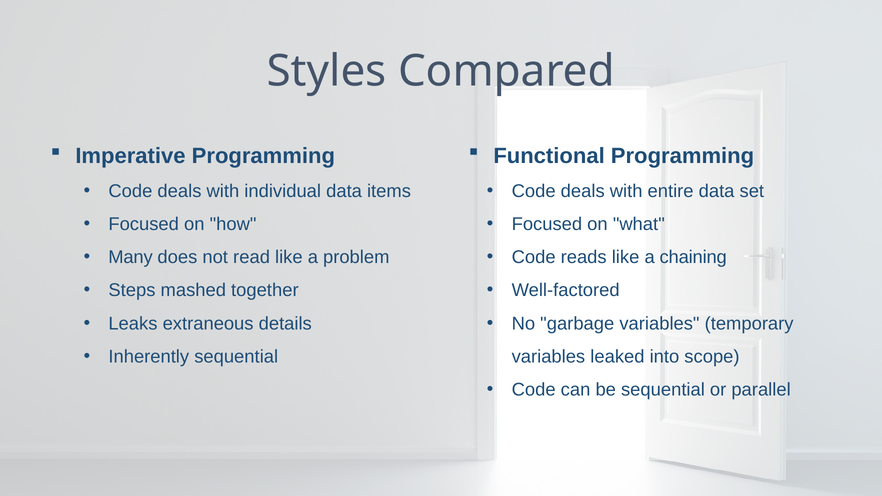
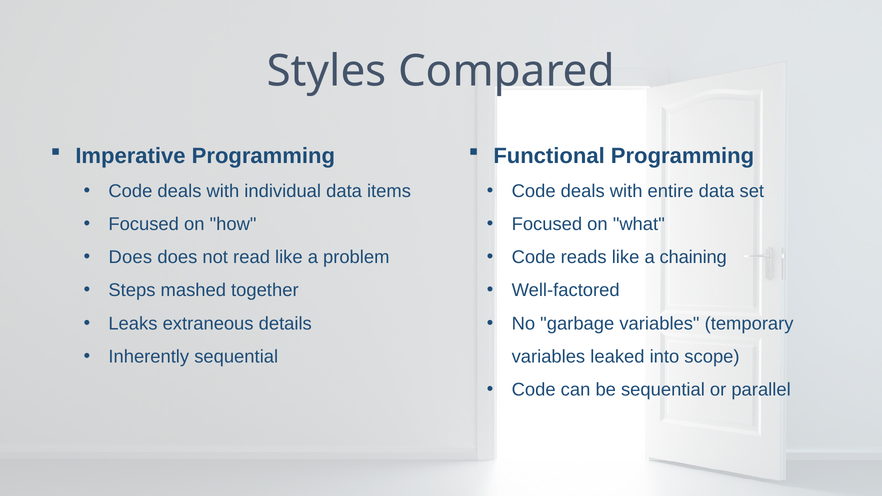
Many at (131, 257): Many -> Does
